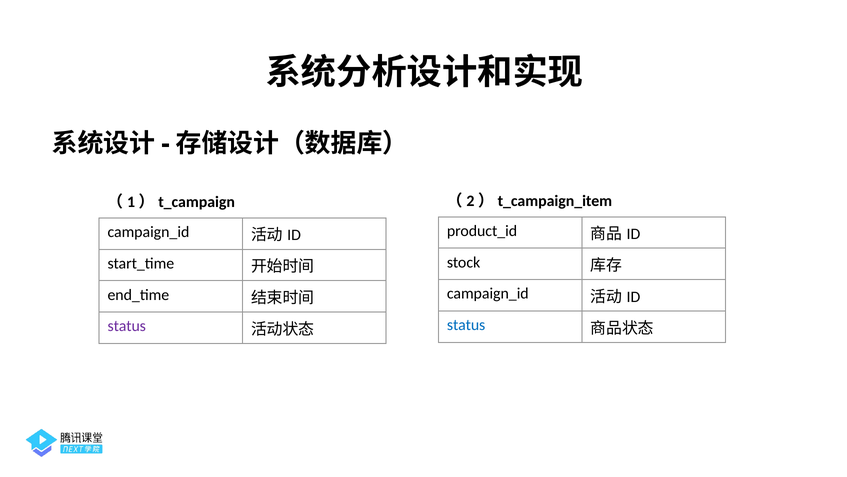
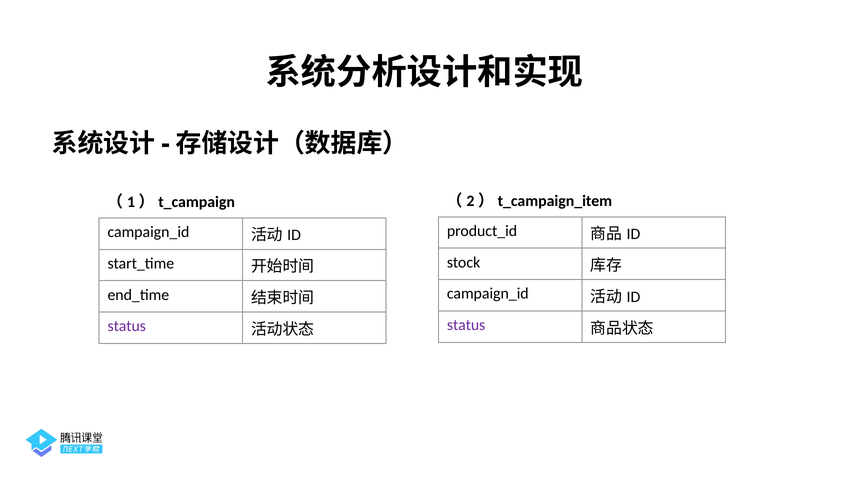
status at (466, 325) colour: blue -> purple
